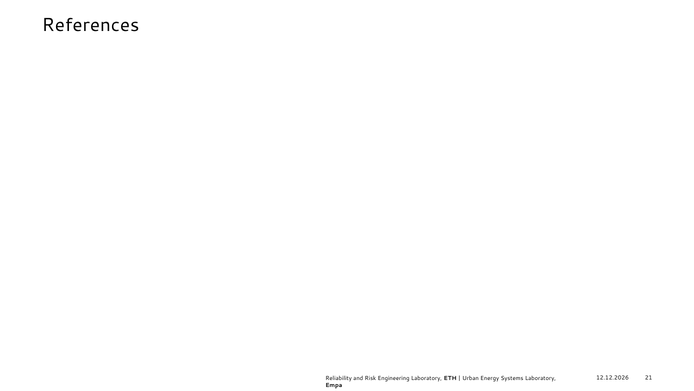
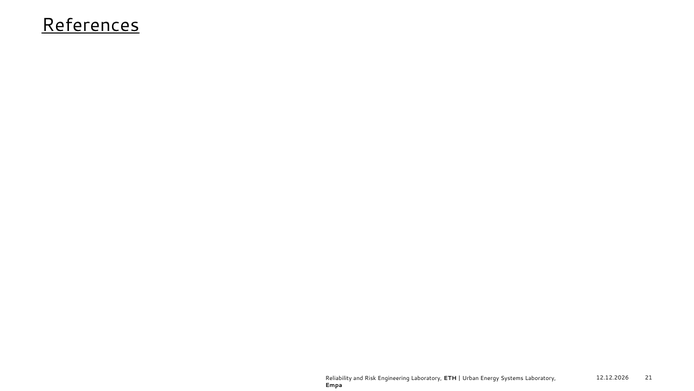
References underline: none -> present
